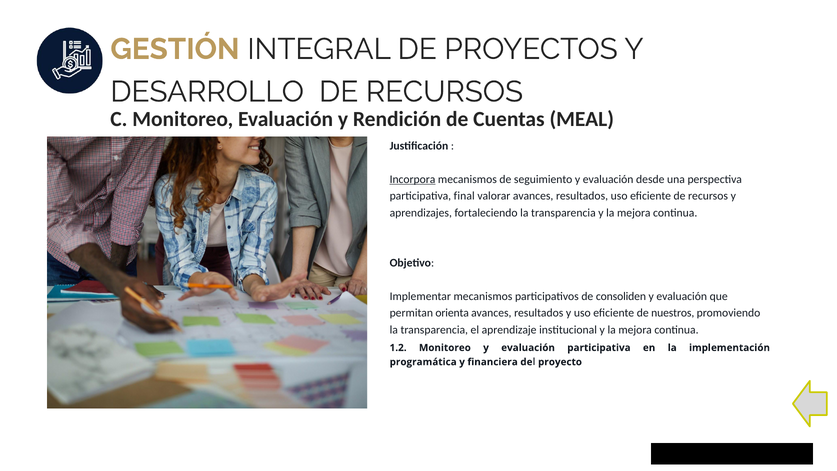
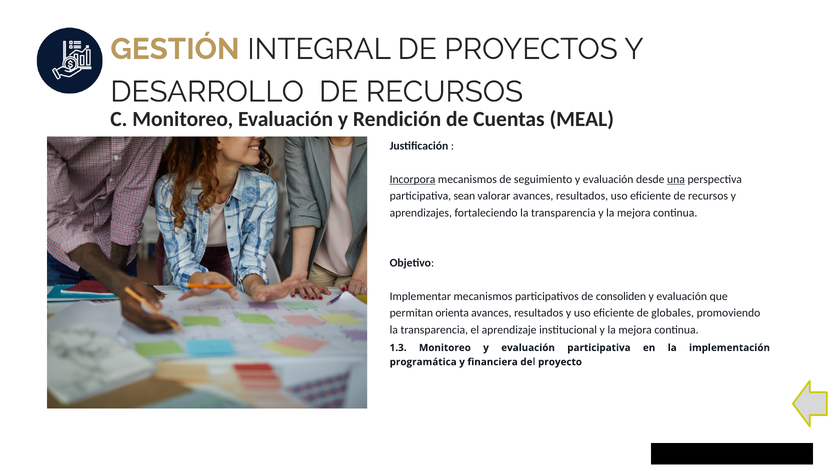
una underline: none -> present
final: final -> sean
nuestros: nuestros -> globales
1.2: 1.2 -> 1.3
